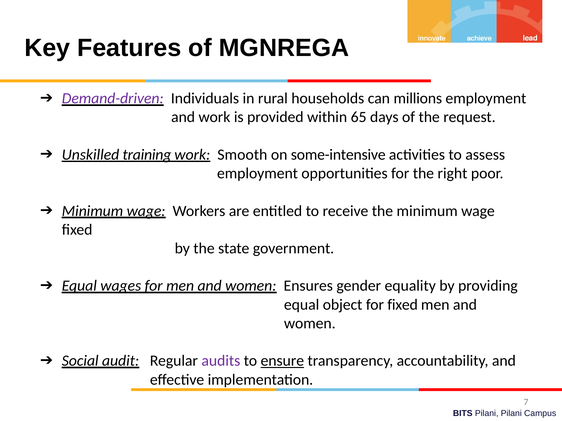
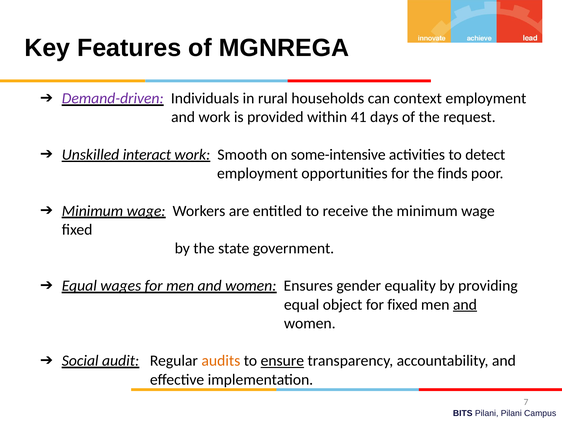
millions: millions -> context
65: 65 -> 41
training: training -> interact
assess: assess -> detect
right: right -> finds
and at (465, 305) underline: none -> present
audits colour: purple -> orange
